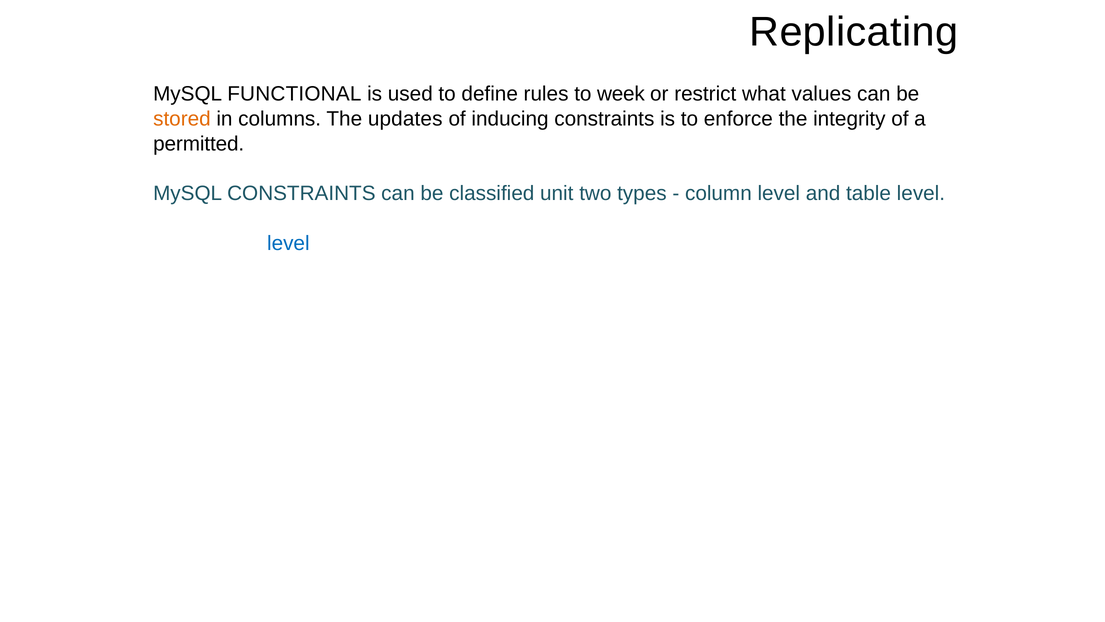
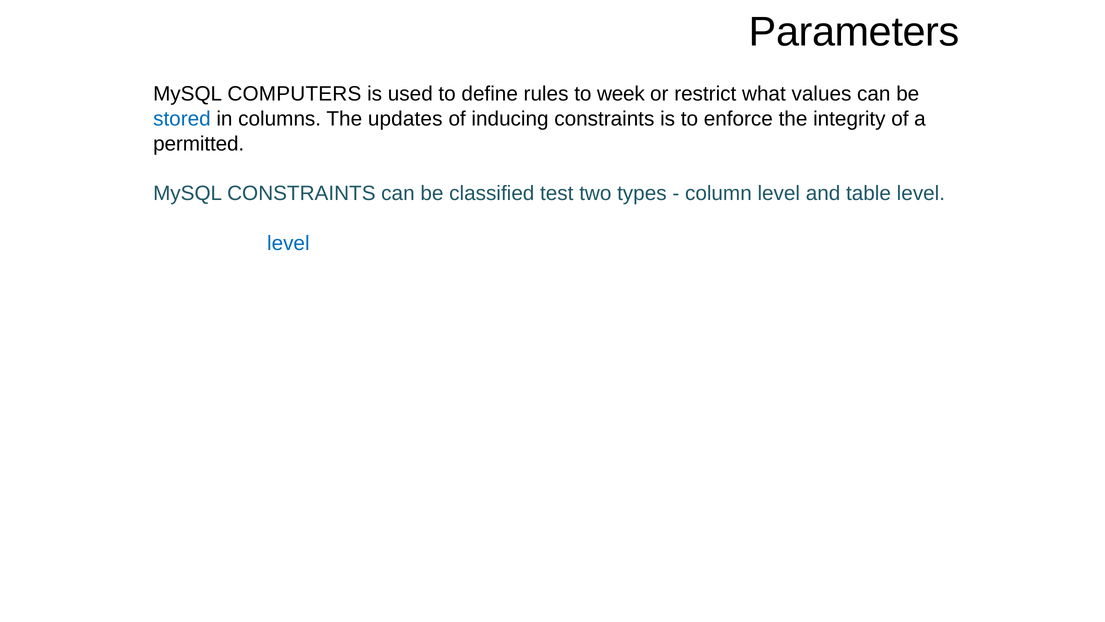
Replicating: Replicating -> Parameters
FUNCTIONAL: FUNCTIONAL -> COMPUTERS
stored colour: orange -> blue
unit: unit -> test
